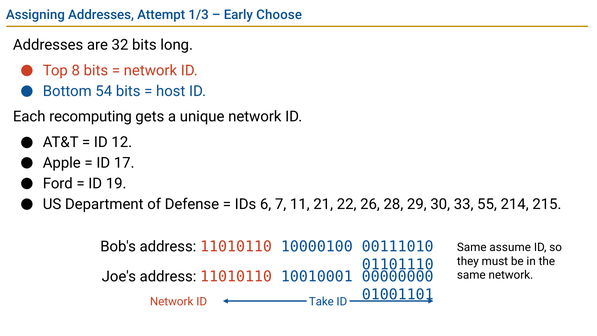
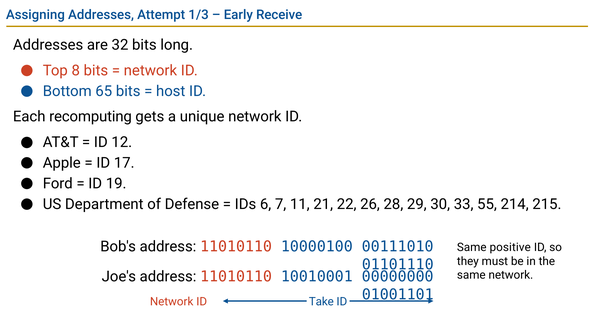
Choose: Choose -> Receive
54: 54 -> 65
assume: assume -> positive
